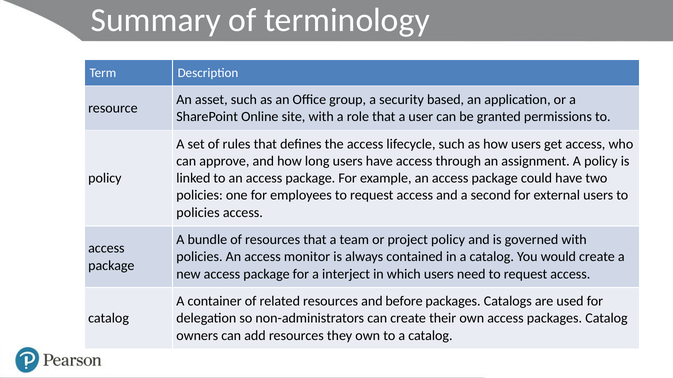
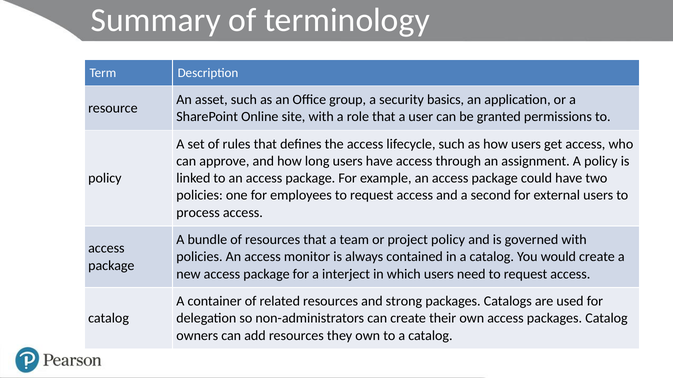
based: based -> basics
policies at (198, 213): policies -> process
before: before -> strong
